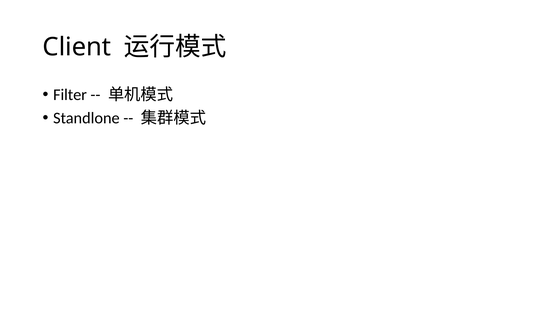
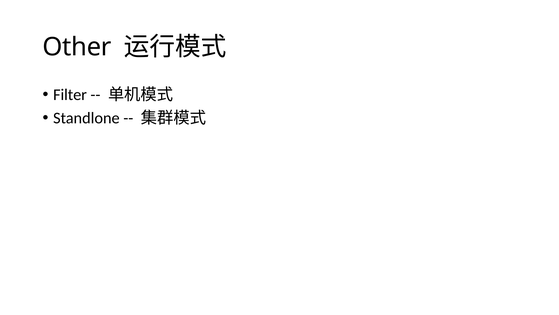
Client: Client -> Other
